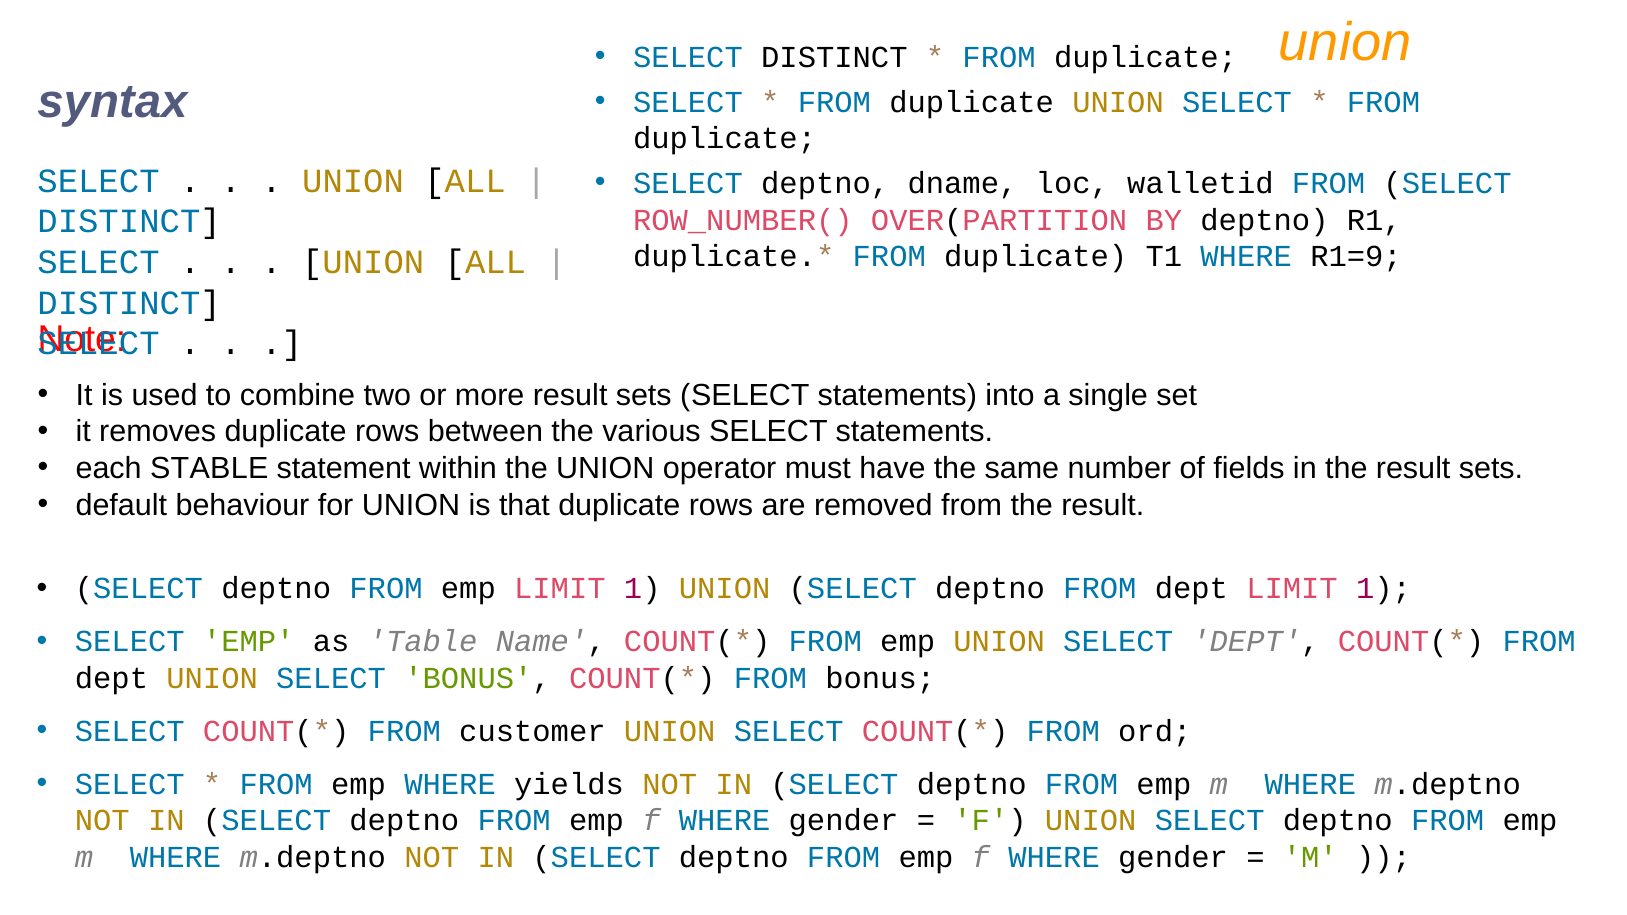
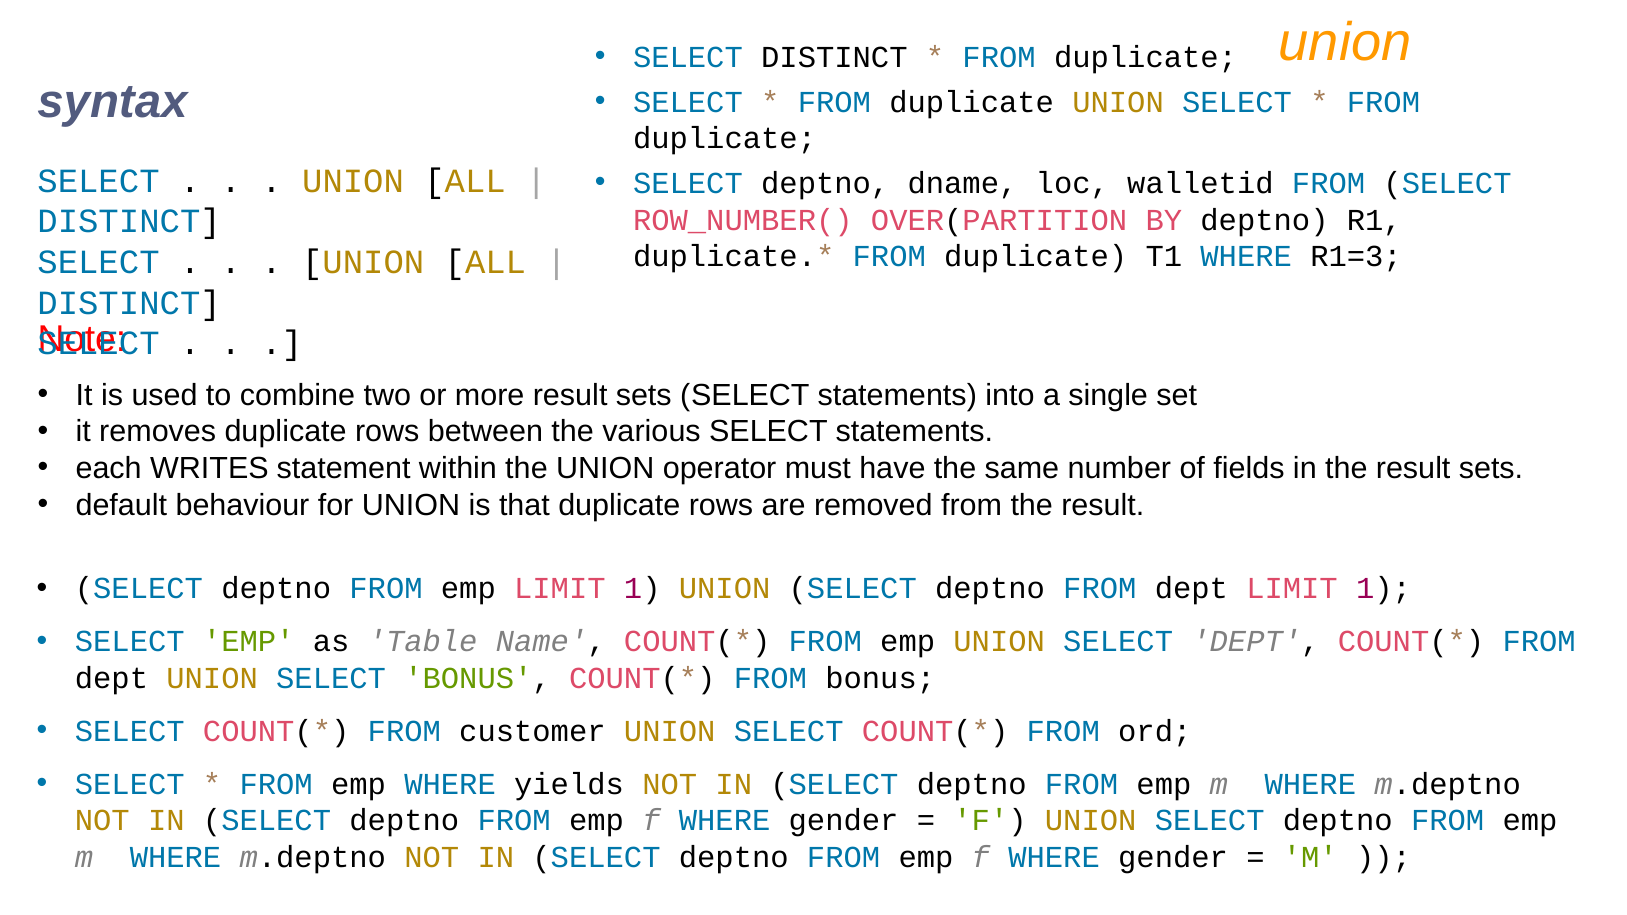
R1=9: R1=9 -> R1=3
STABLE: STABLE -> WRITES
